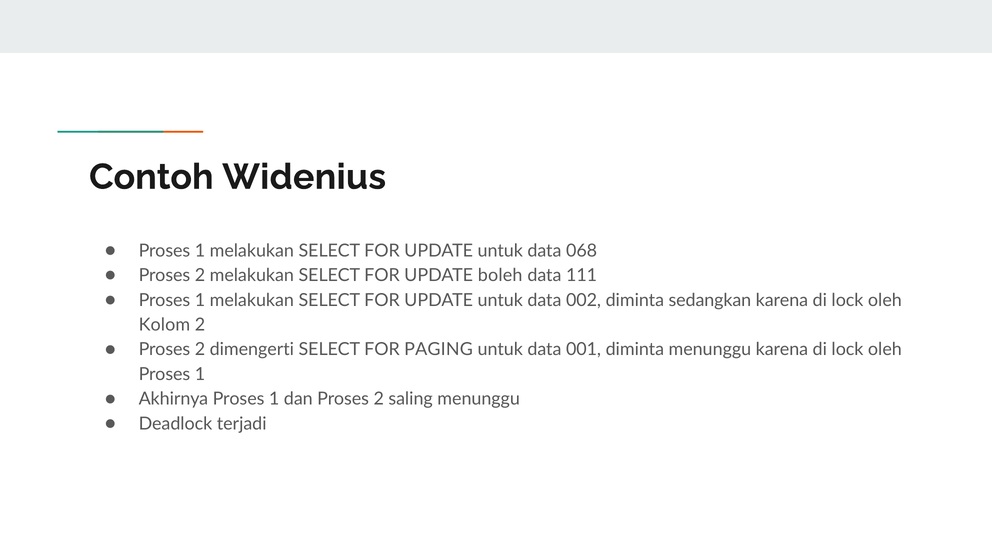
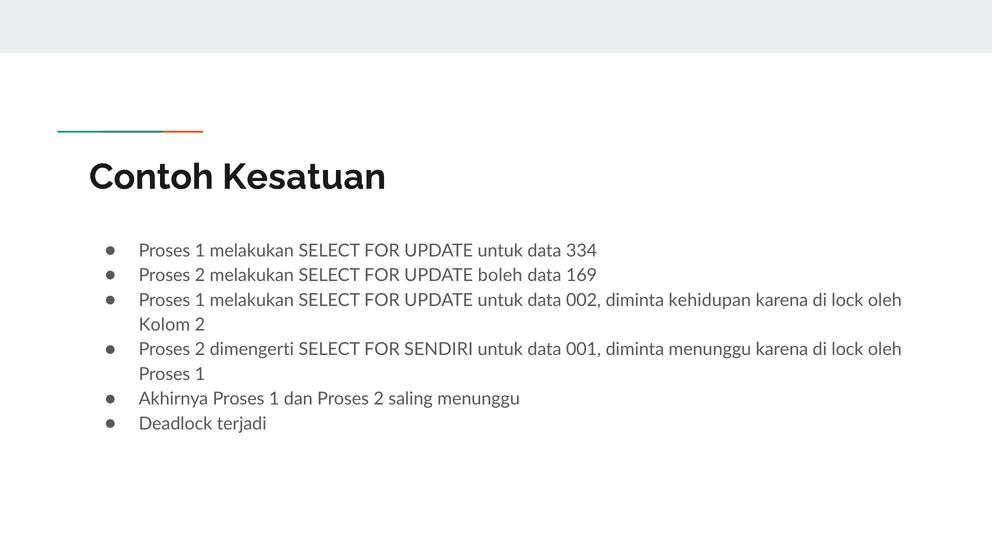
Widenius: Widenius -> Kesatuan
068: 068 -> 334
111: 111 -> 169
sedangkan: sedangkan -> kehidupan
PAGING: PAGING -> SENDIRI
